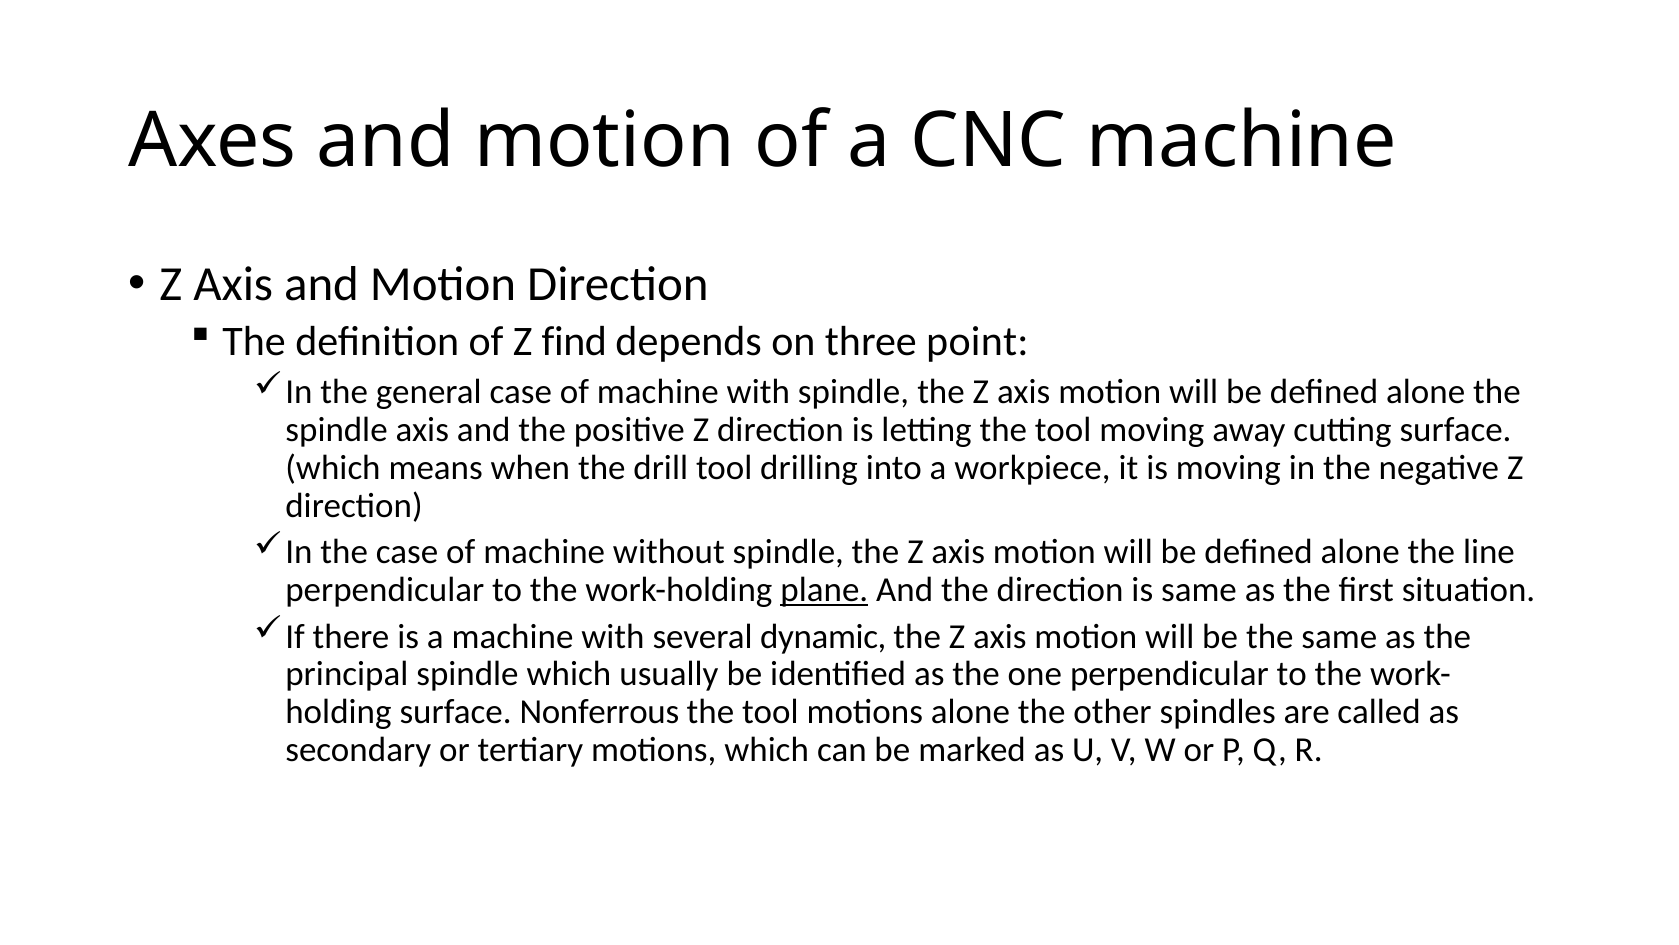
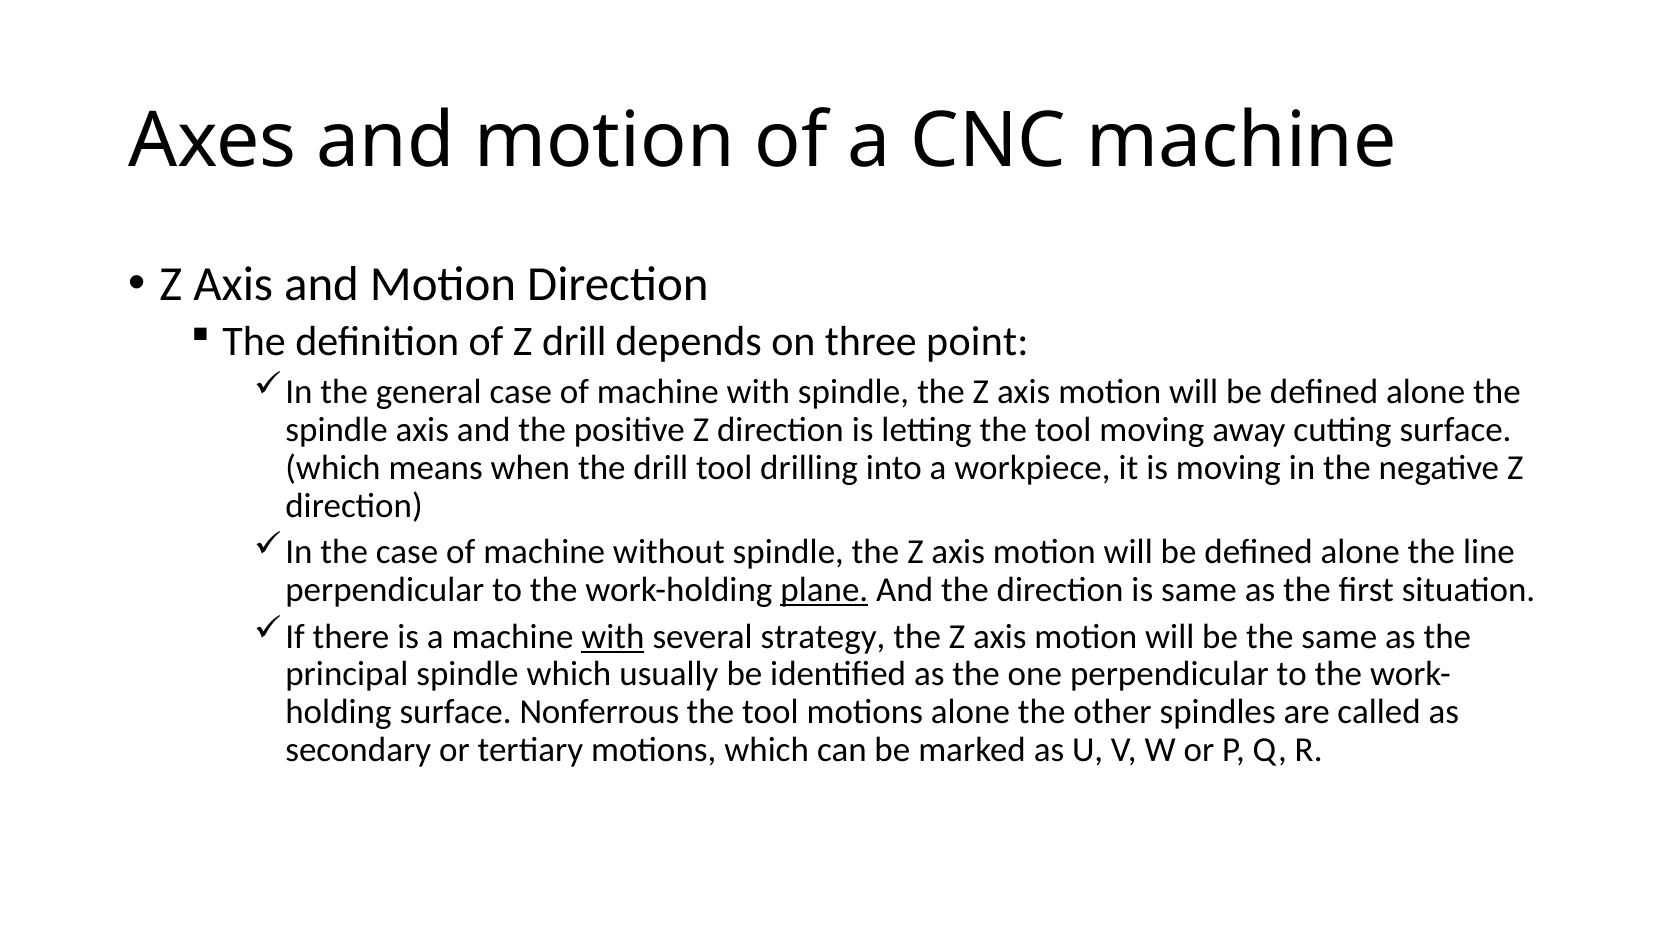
Z find: find -> drill
with at (613, 636) underline: none -> present
dynamic: dynamic -> strategy
